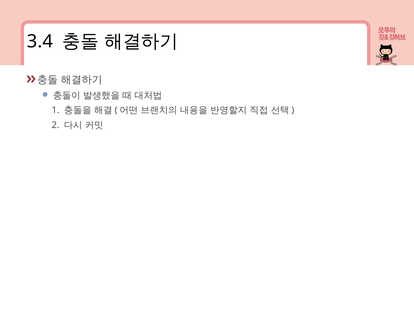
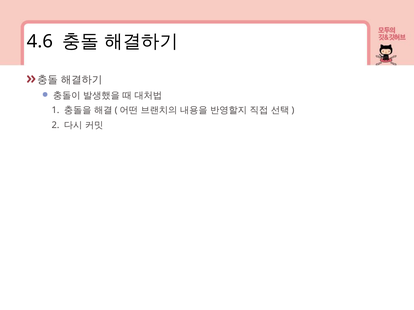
3.4: 3.4 -> 4.6
